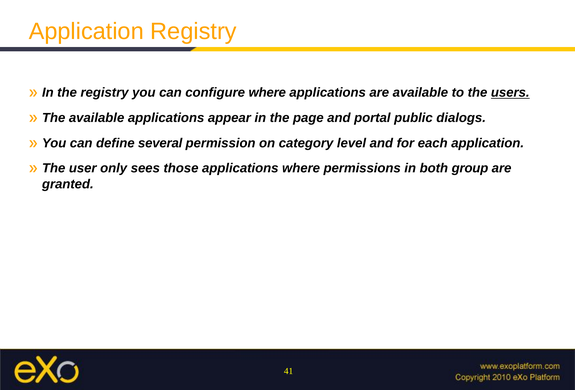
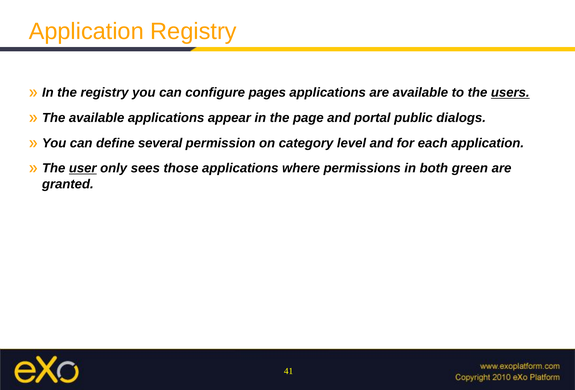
configure where: where -> pages
user underline: none -> present
group: group -> green
